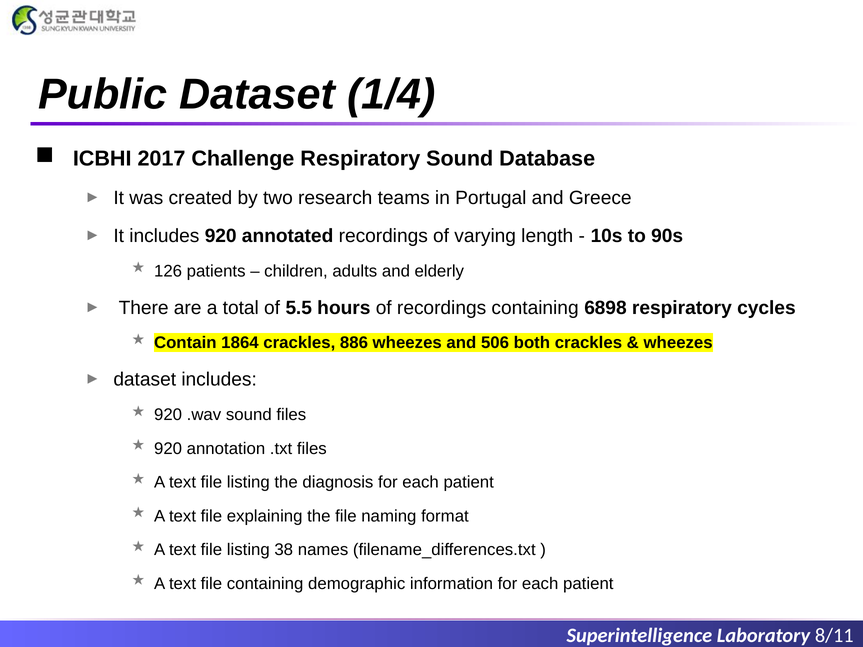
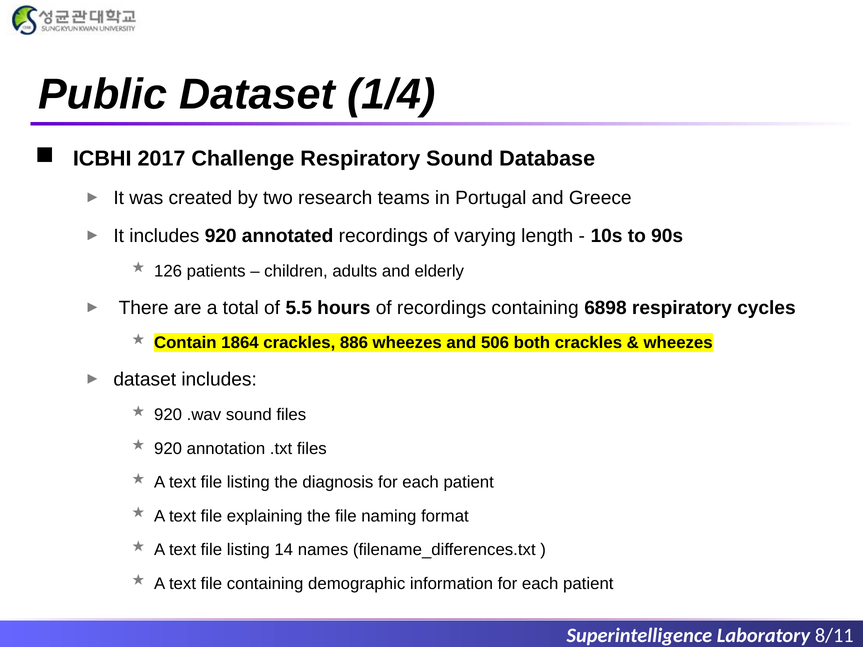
38: 38 -> 14
